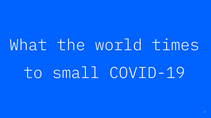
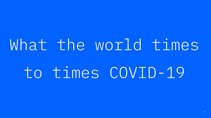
to small: small -> times
